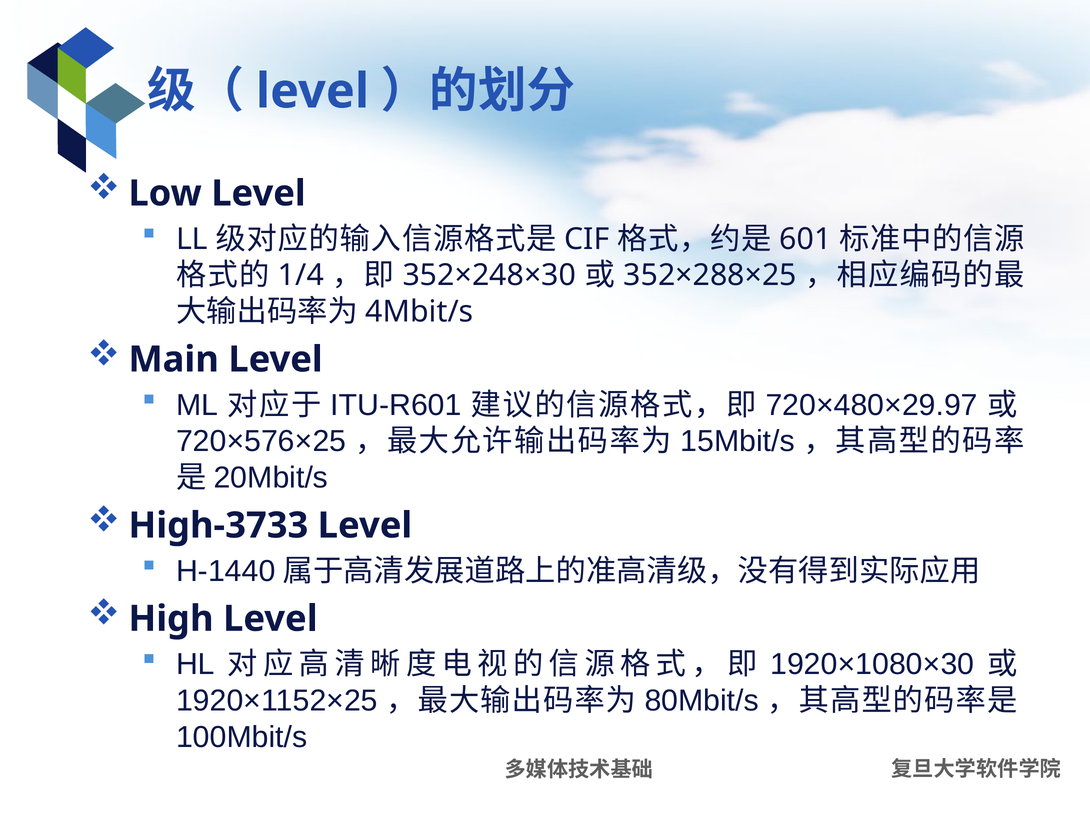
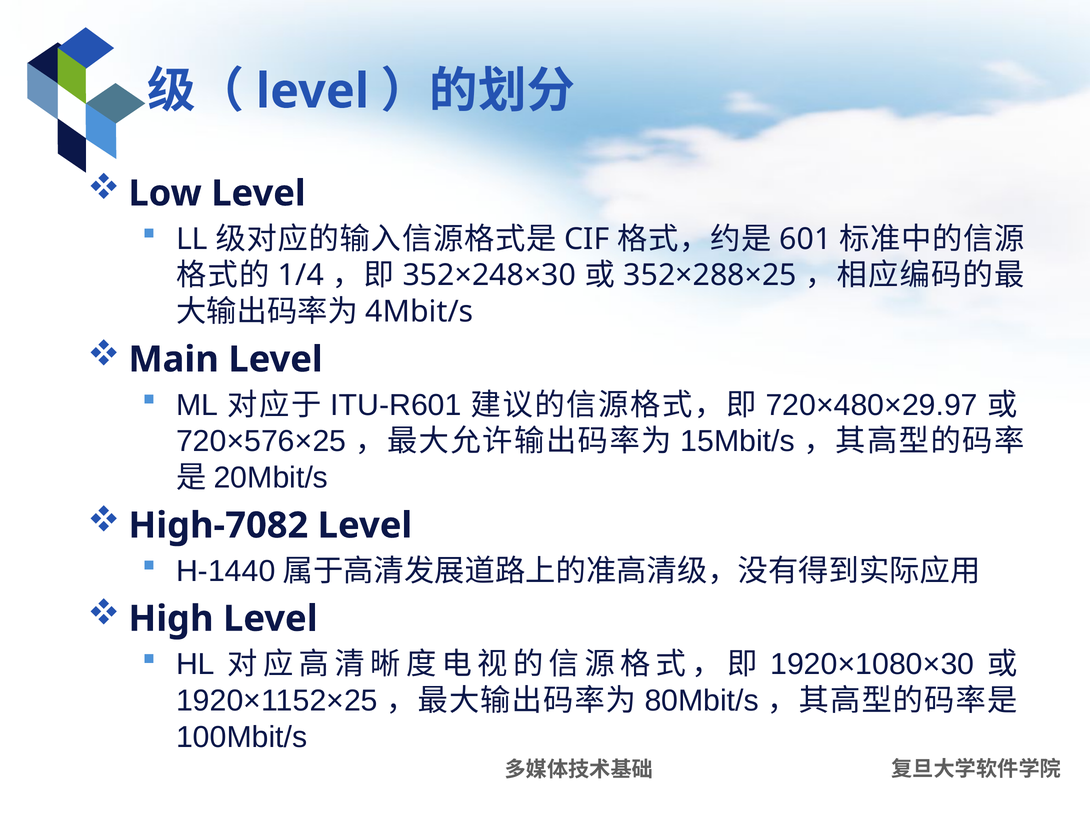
High-3733: High-3733 -> High-7082
